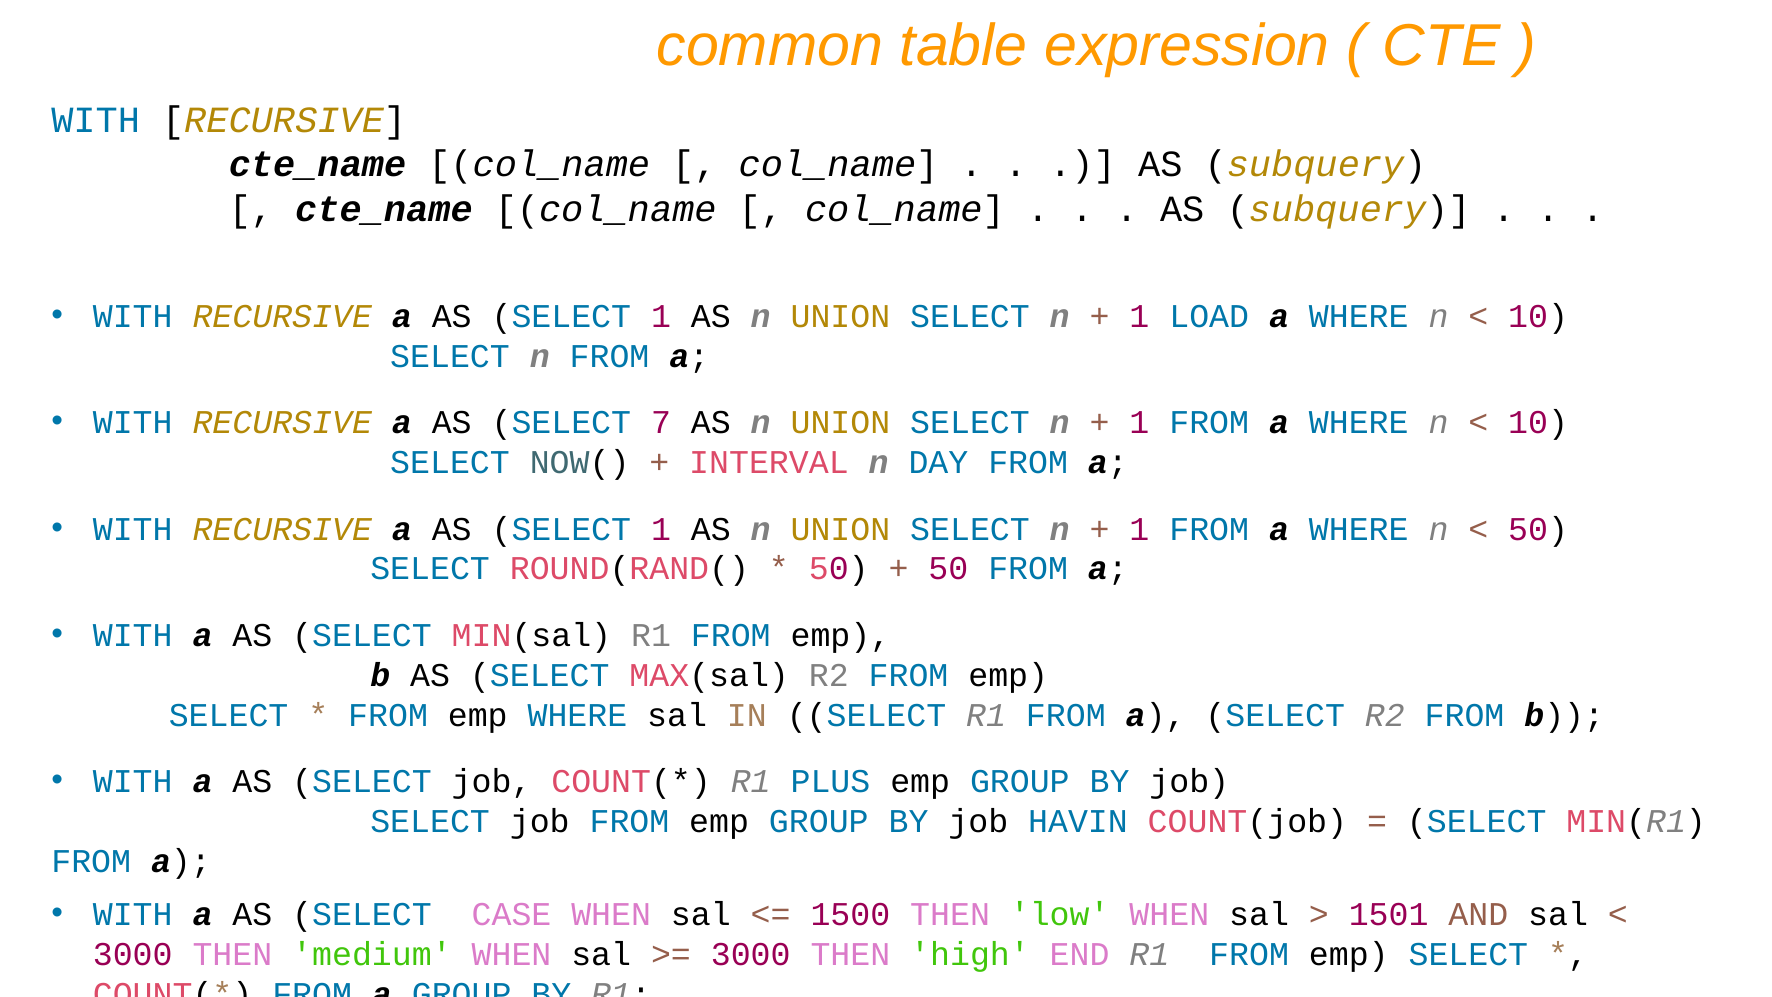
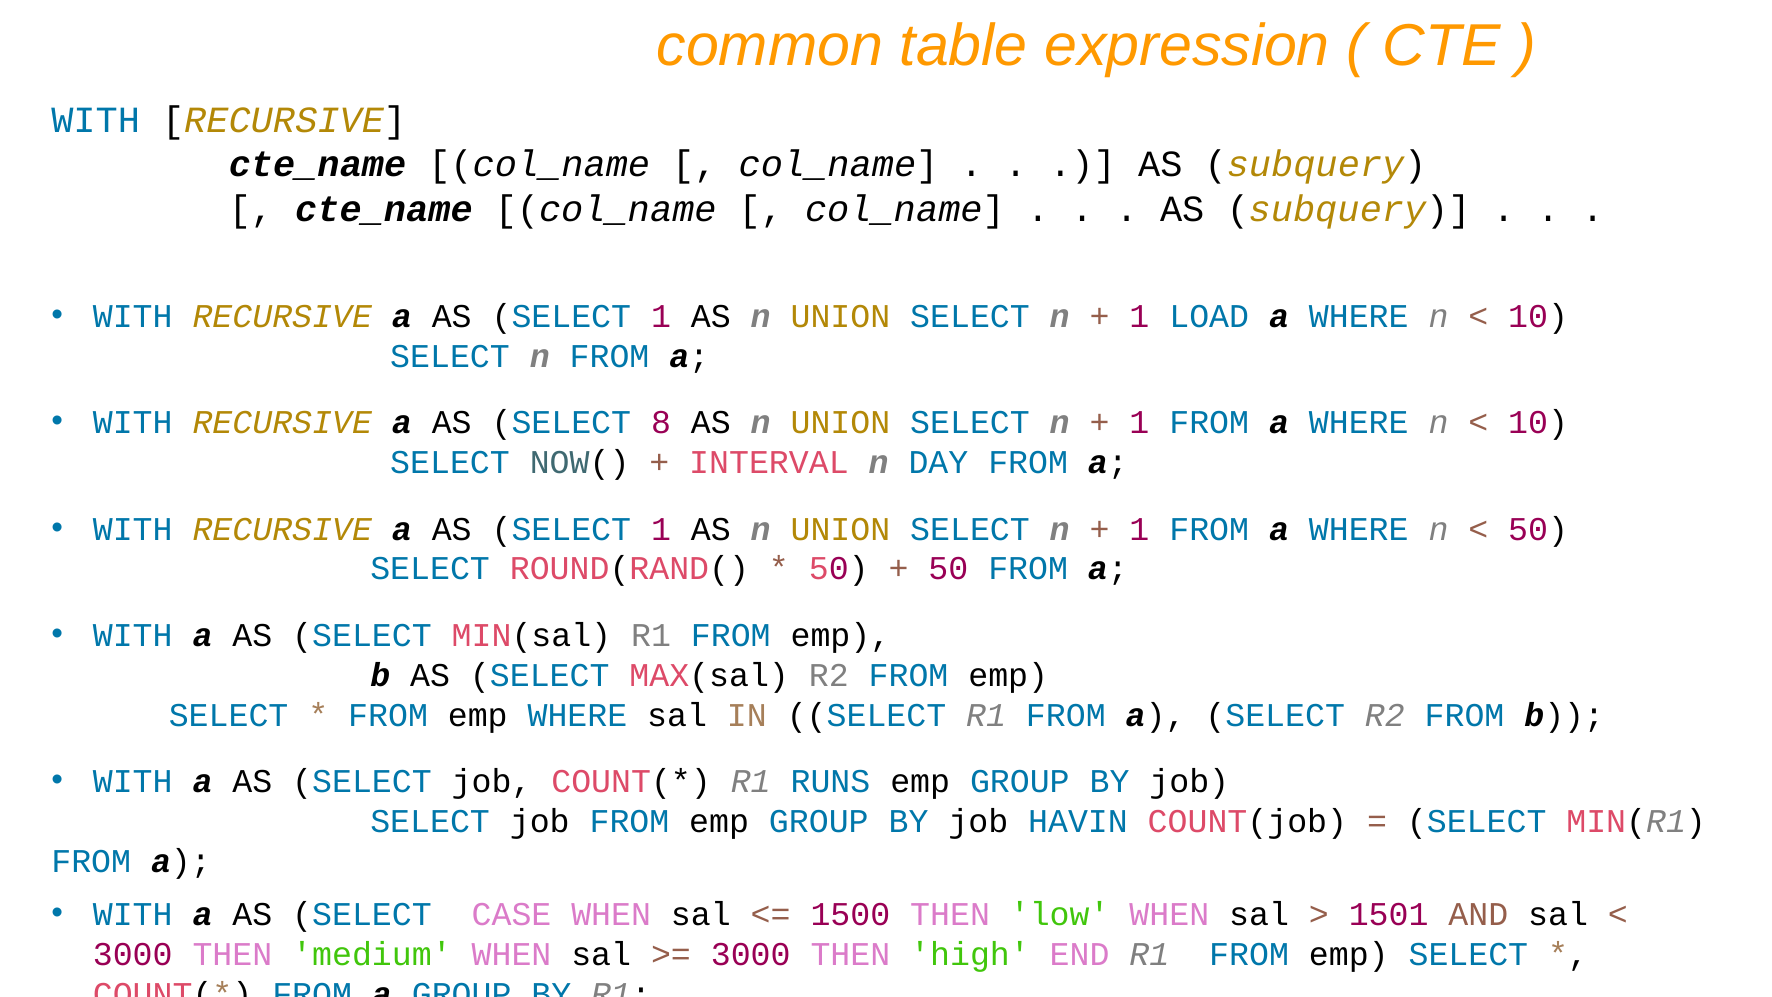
7: 7 -> 8
PLUS: PLUS -> RUNS
